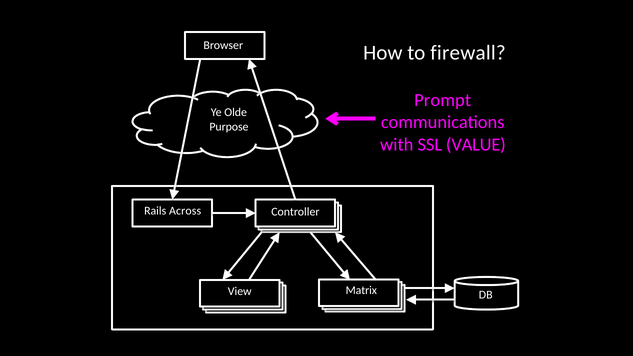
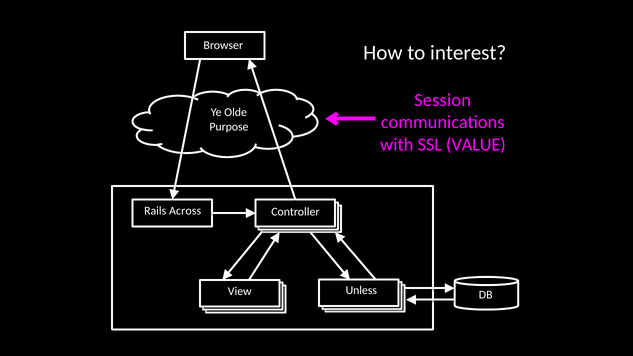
firewall: firewall -> interest
Prompt: Prompt -> Session
Matrix: Matrix -> Unless
